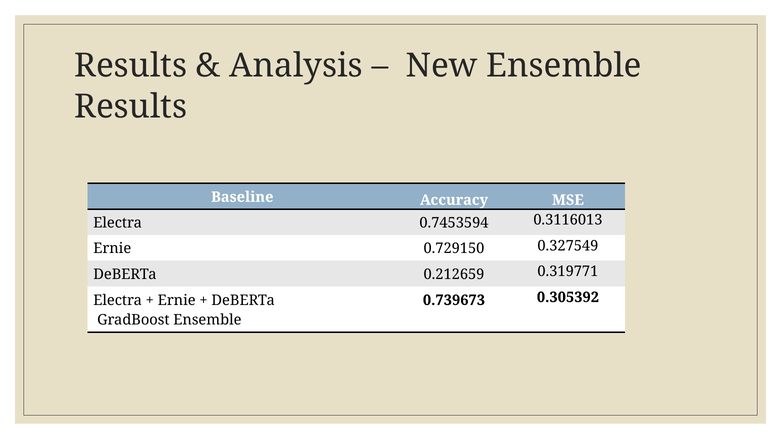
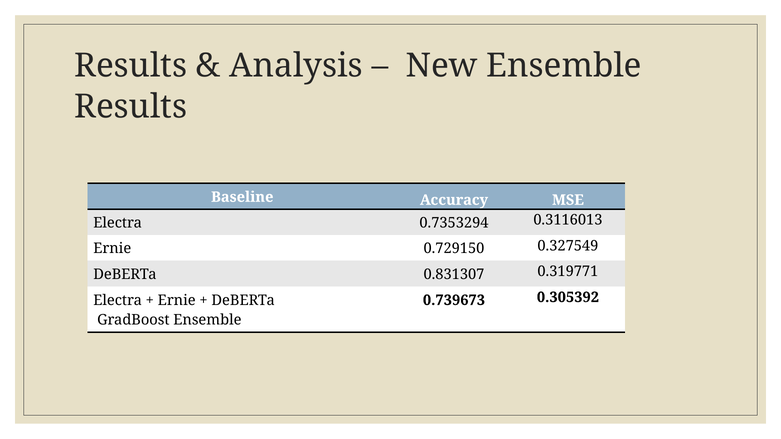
0.7453594: 0.7453594 -> 0.7353294
0.212659: 0.212659 -> 0.831307
